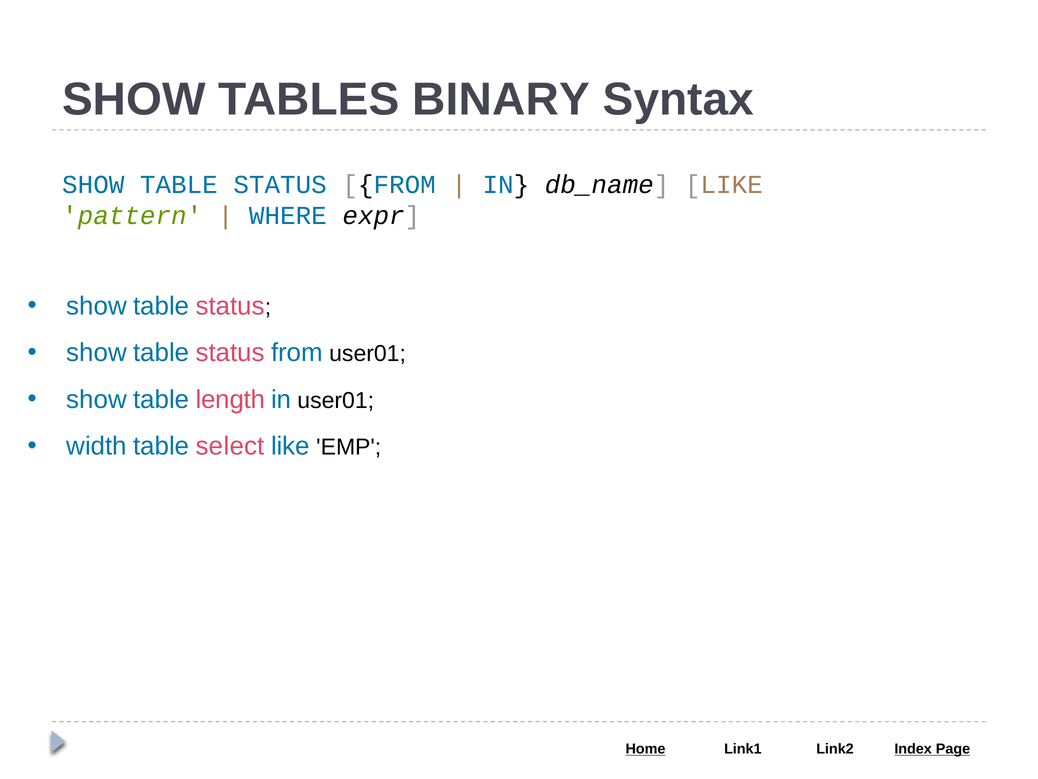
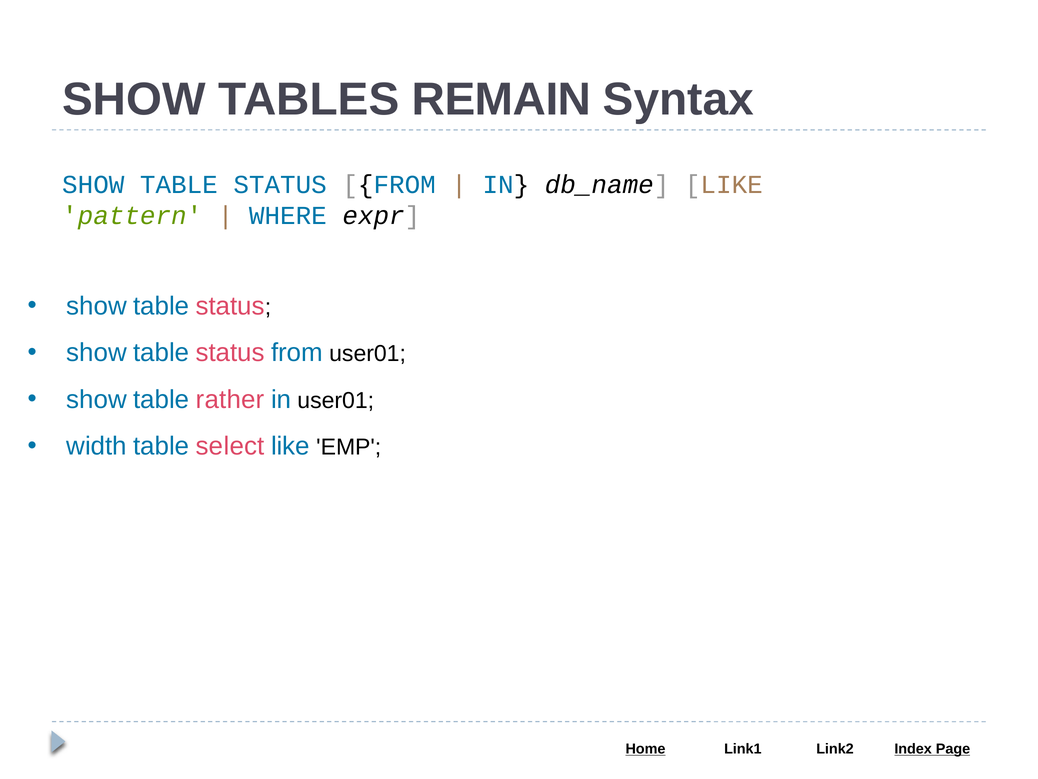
BINARY: BINARY -> REMAIN
length: length -> rather
